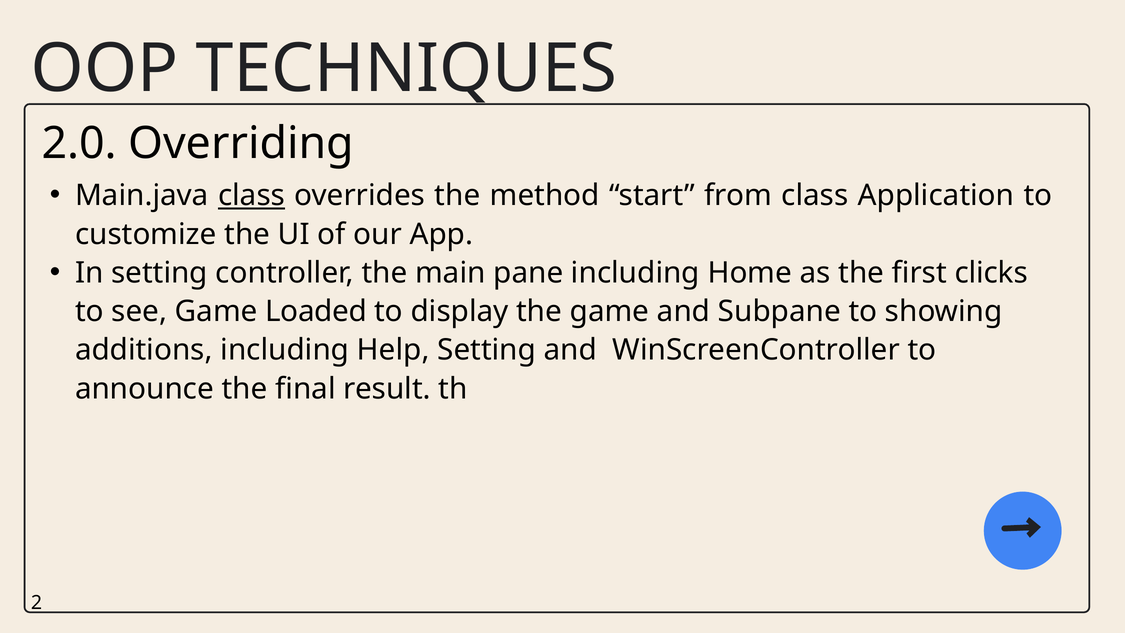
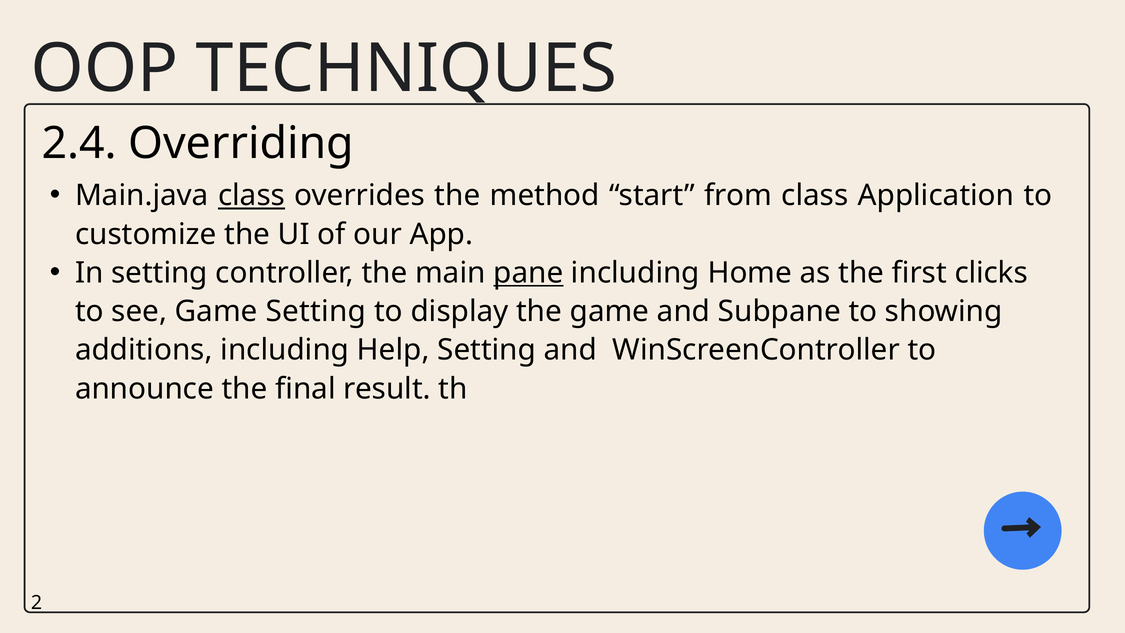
2.0: 2.0 -> 2.4
pane underline: none -> present
Game Loaded: Loaded -> Setting
